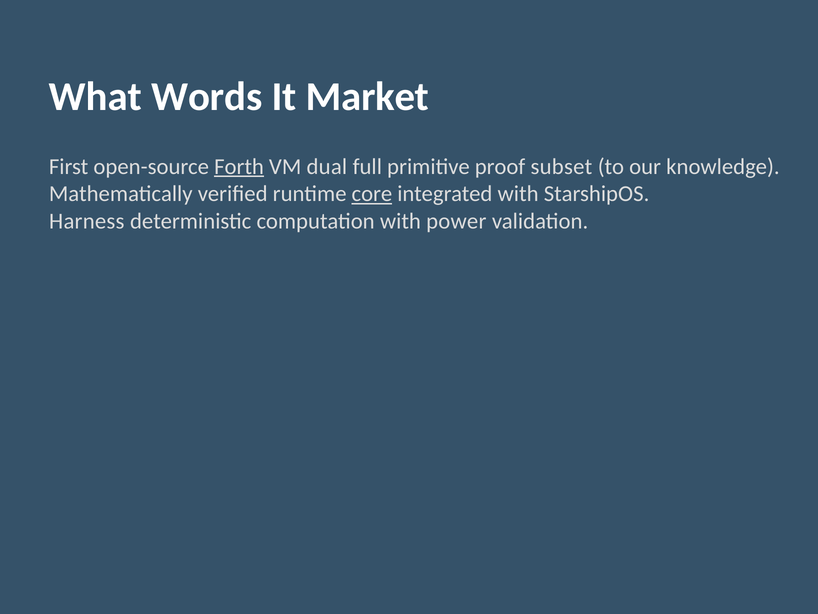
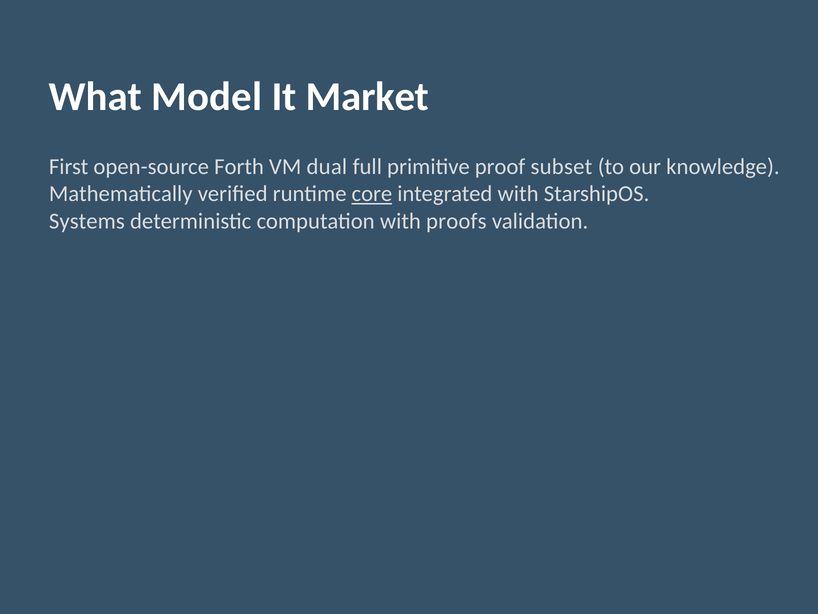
Words: Words -> Model
Forth underline: present -> none
Harness: Harness -> Systems
power: power -> proofs
